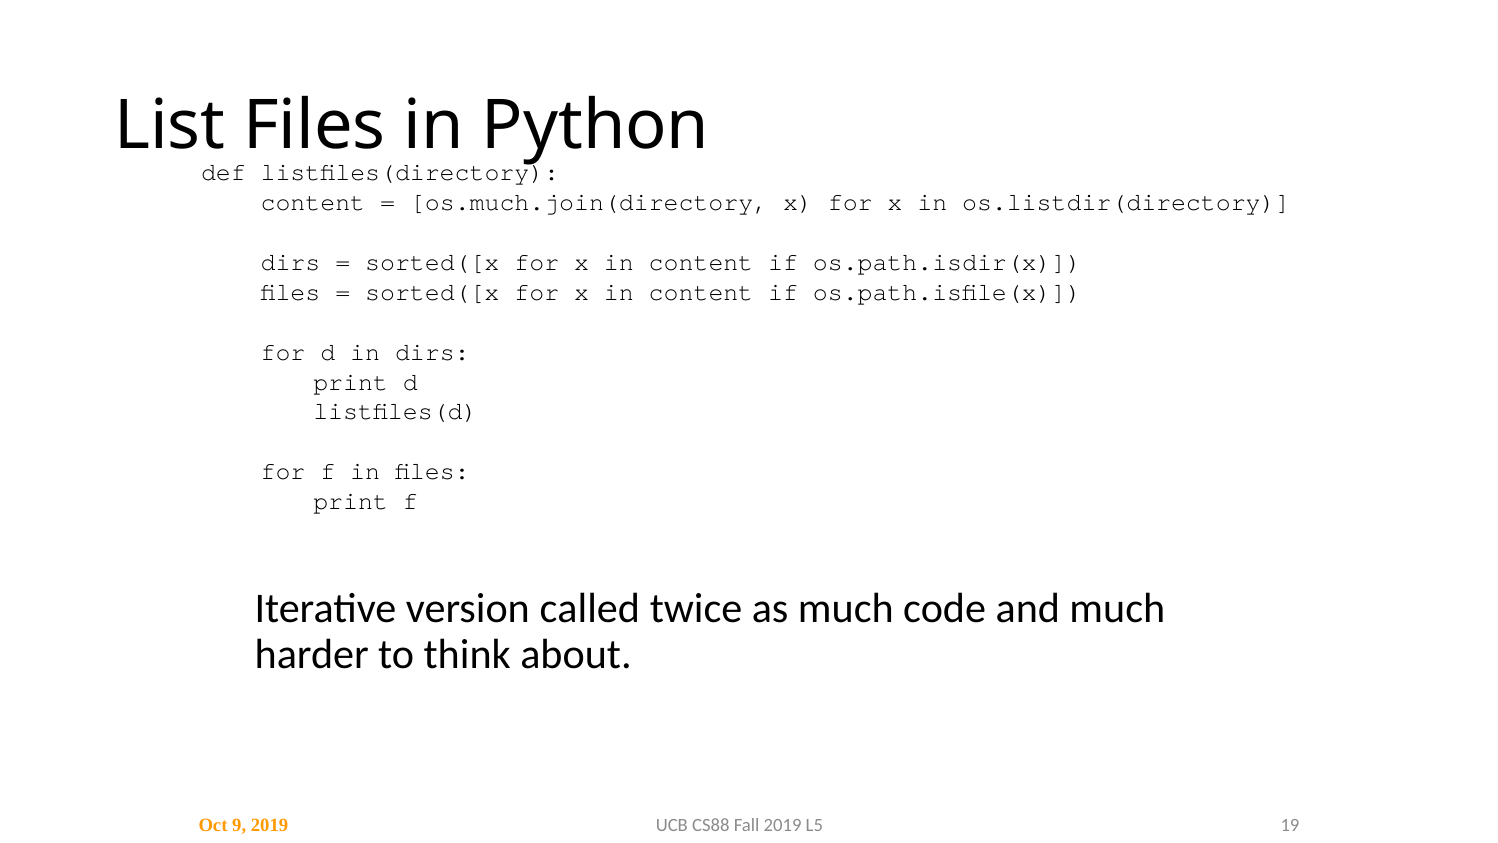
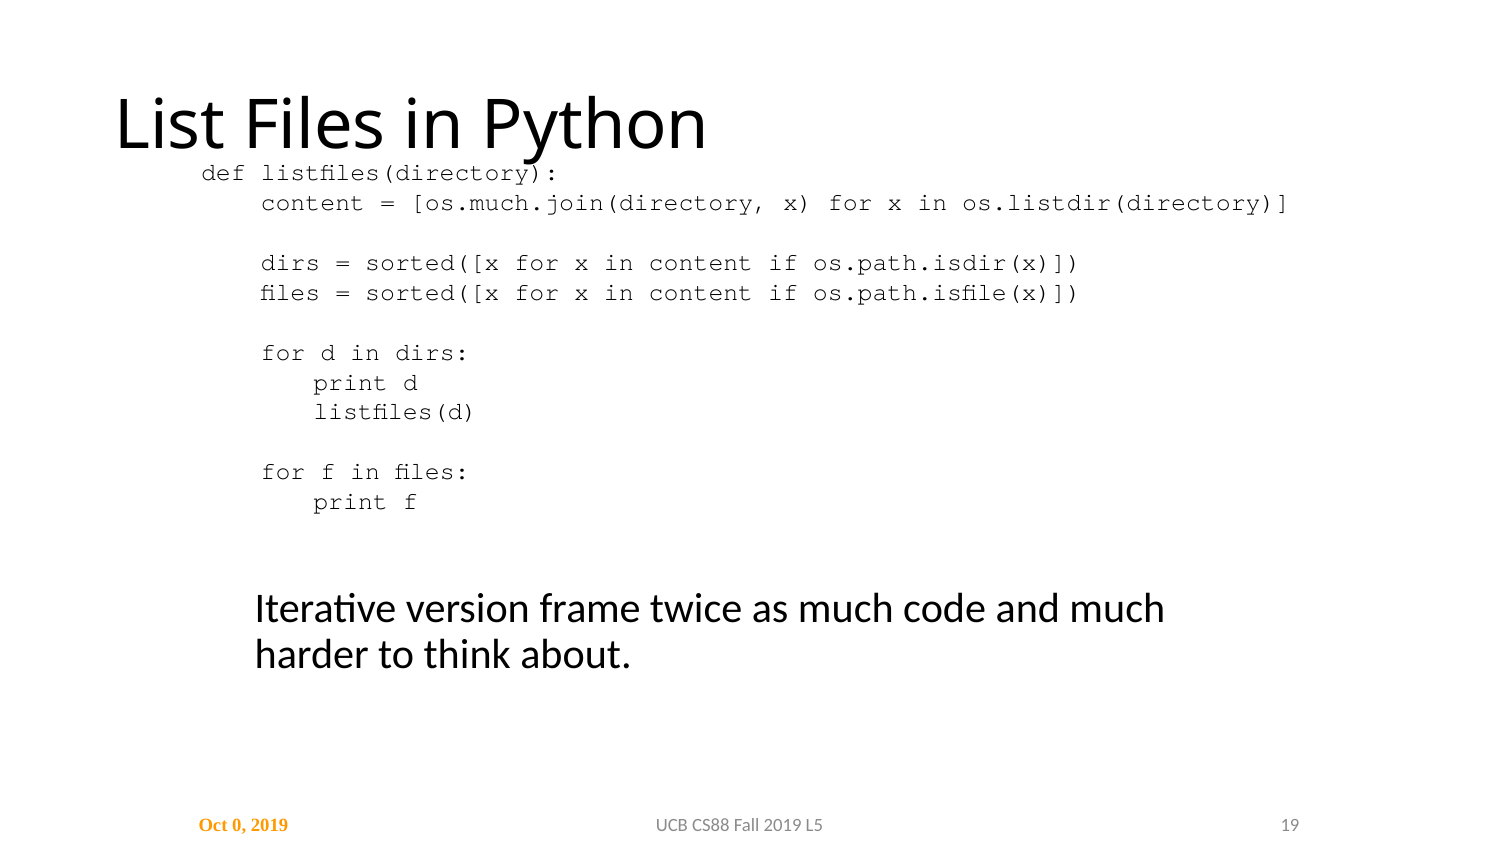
called: called -> frame
9: 9 -> 0
